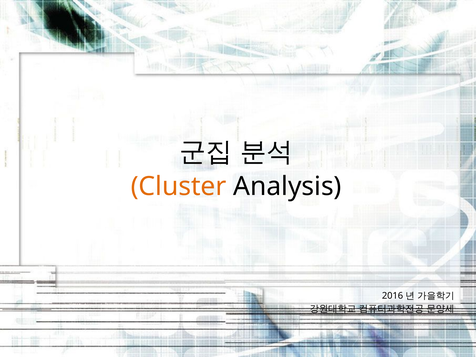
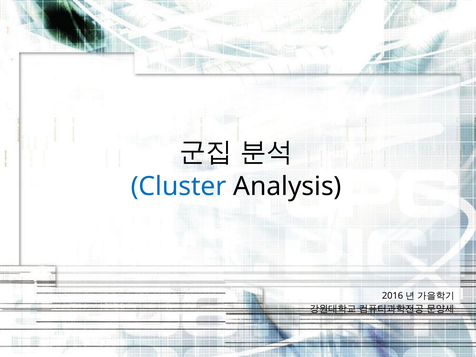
Cluster colour: orange -> blue
